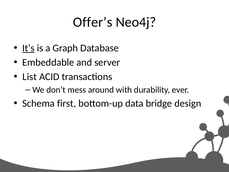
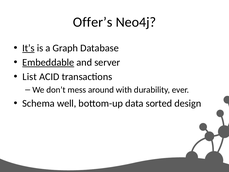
Embeddable underline: none -> present
first: first -> well
bridge: bridge -> sorted
